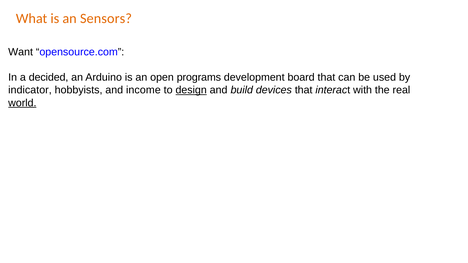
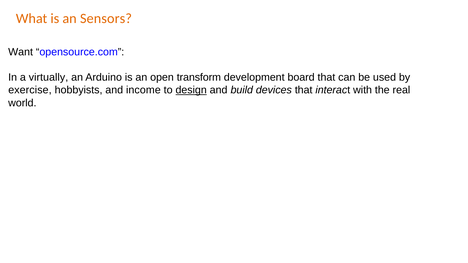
decided: decided -> virtually
programs: programs -> transform
indicator: indicator -> exercise
world underline: present -> none
